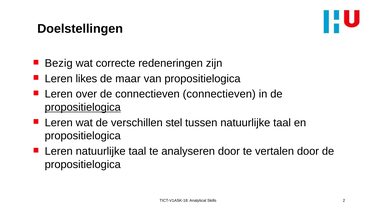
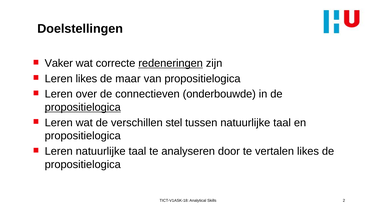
Bezig: Bezig -> Vaker
redeneringen underline: none -> present
connectieven connectieven: connectieven -> onderbouwde
vertalen door: door -> likes
